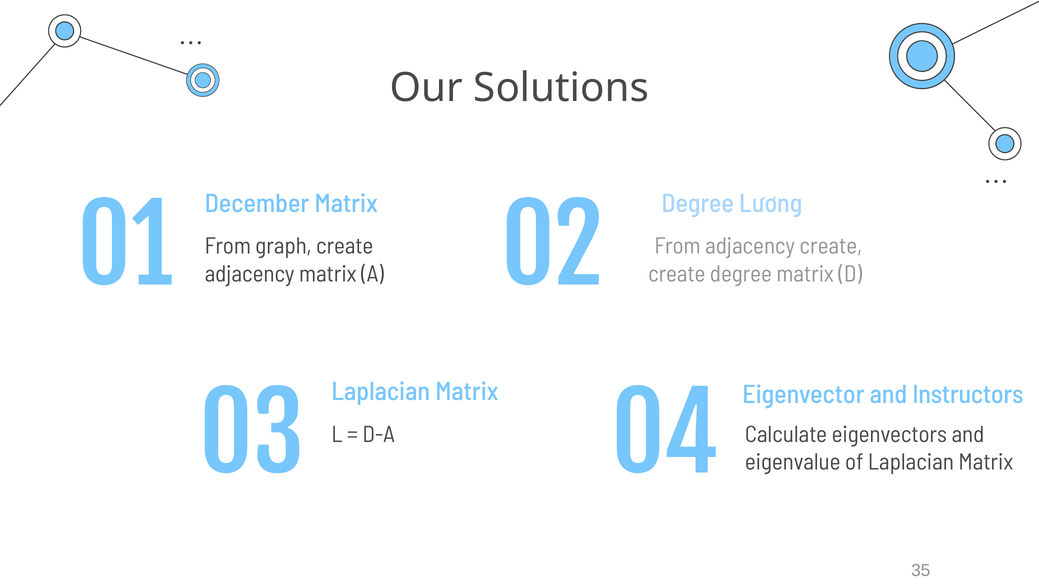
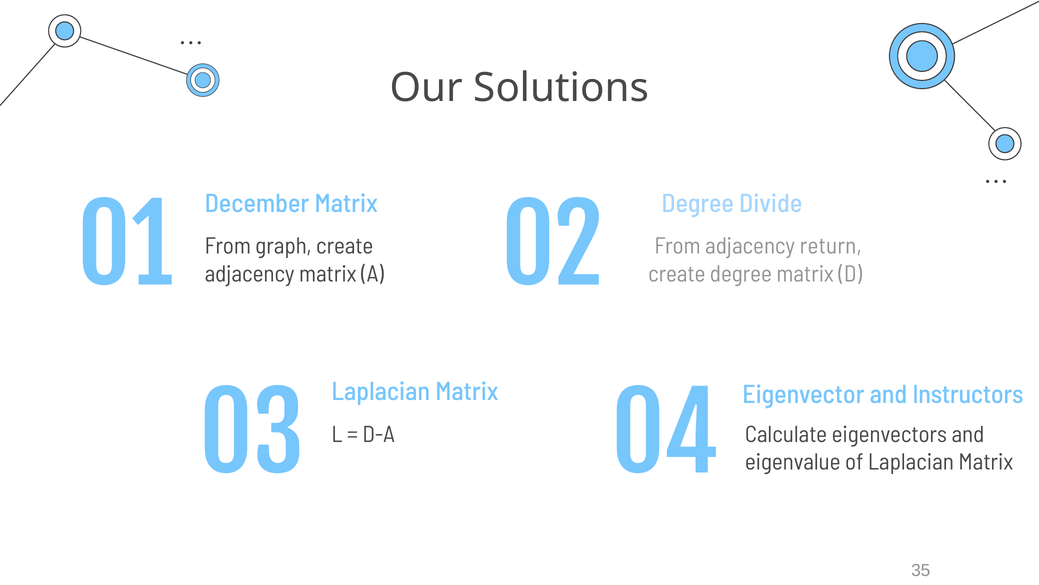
Lương: Lương -> Divide
adjacency create: create -> return
